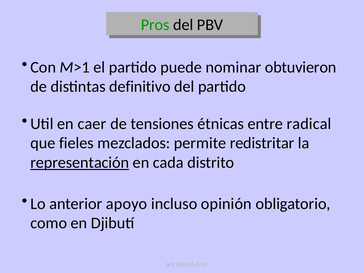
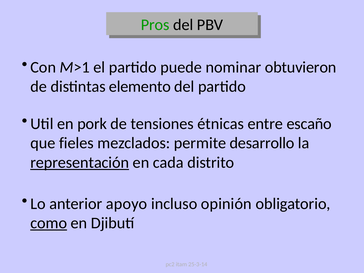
definitivo: definitivo -> elemento
caer: caer -> pork
radical: radical -> escaño
redistritar: redistritar -> desarrollo
como underline: none -> present
